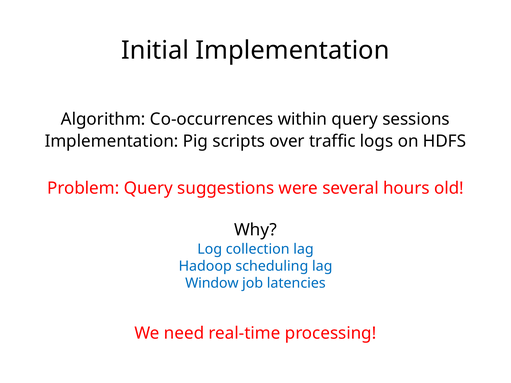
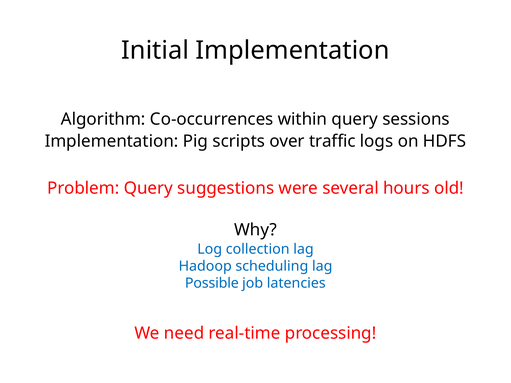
Window: Window -> Possible
